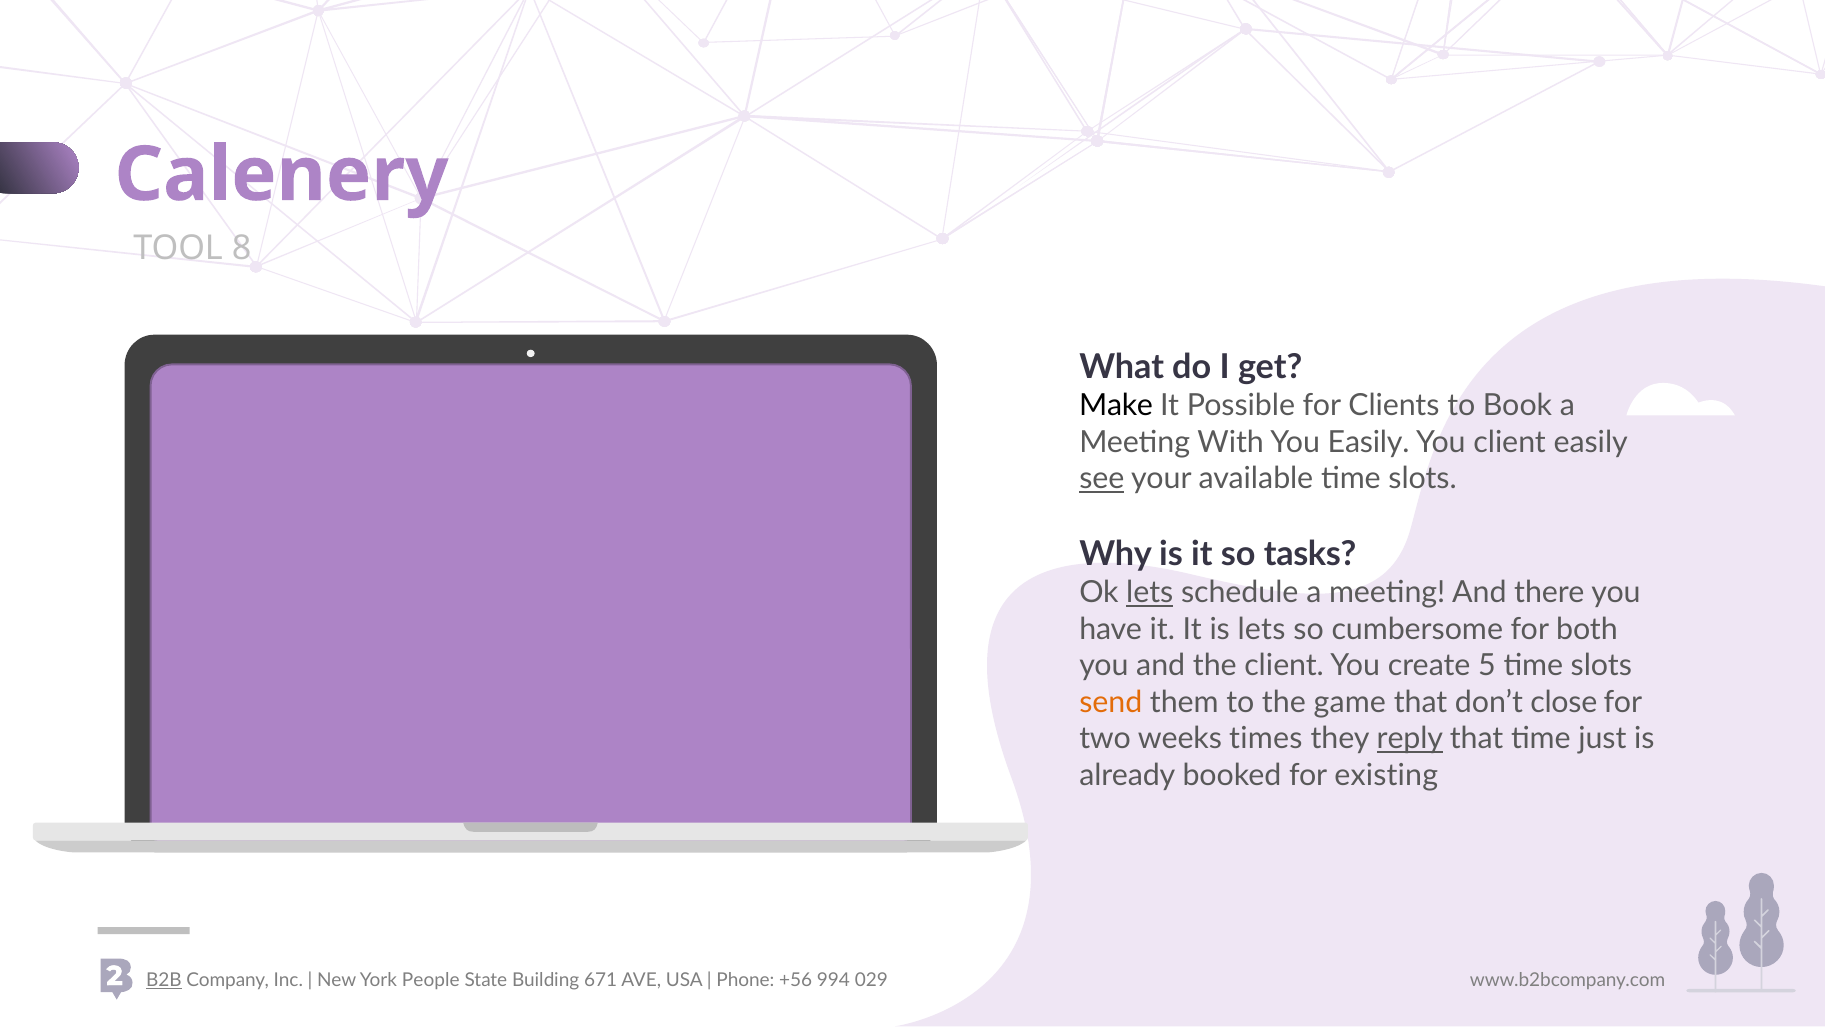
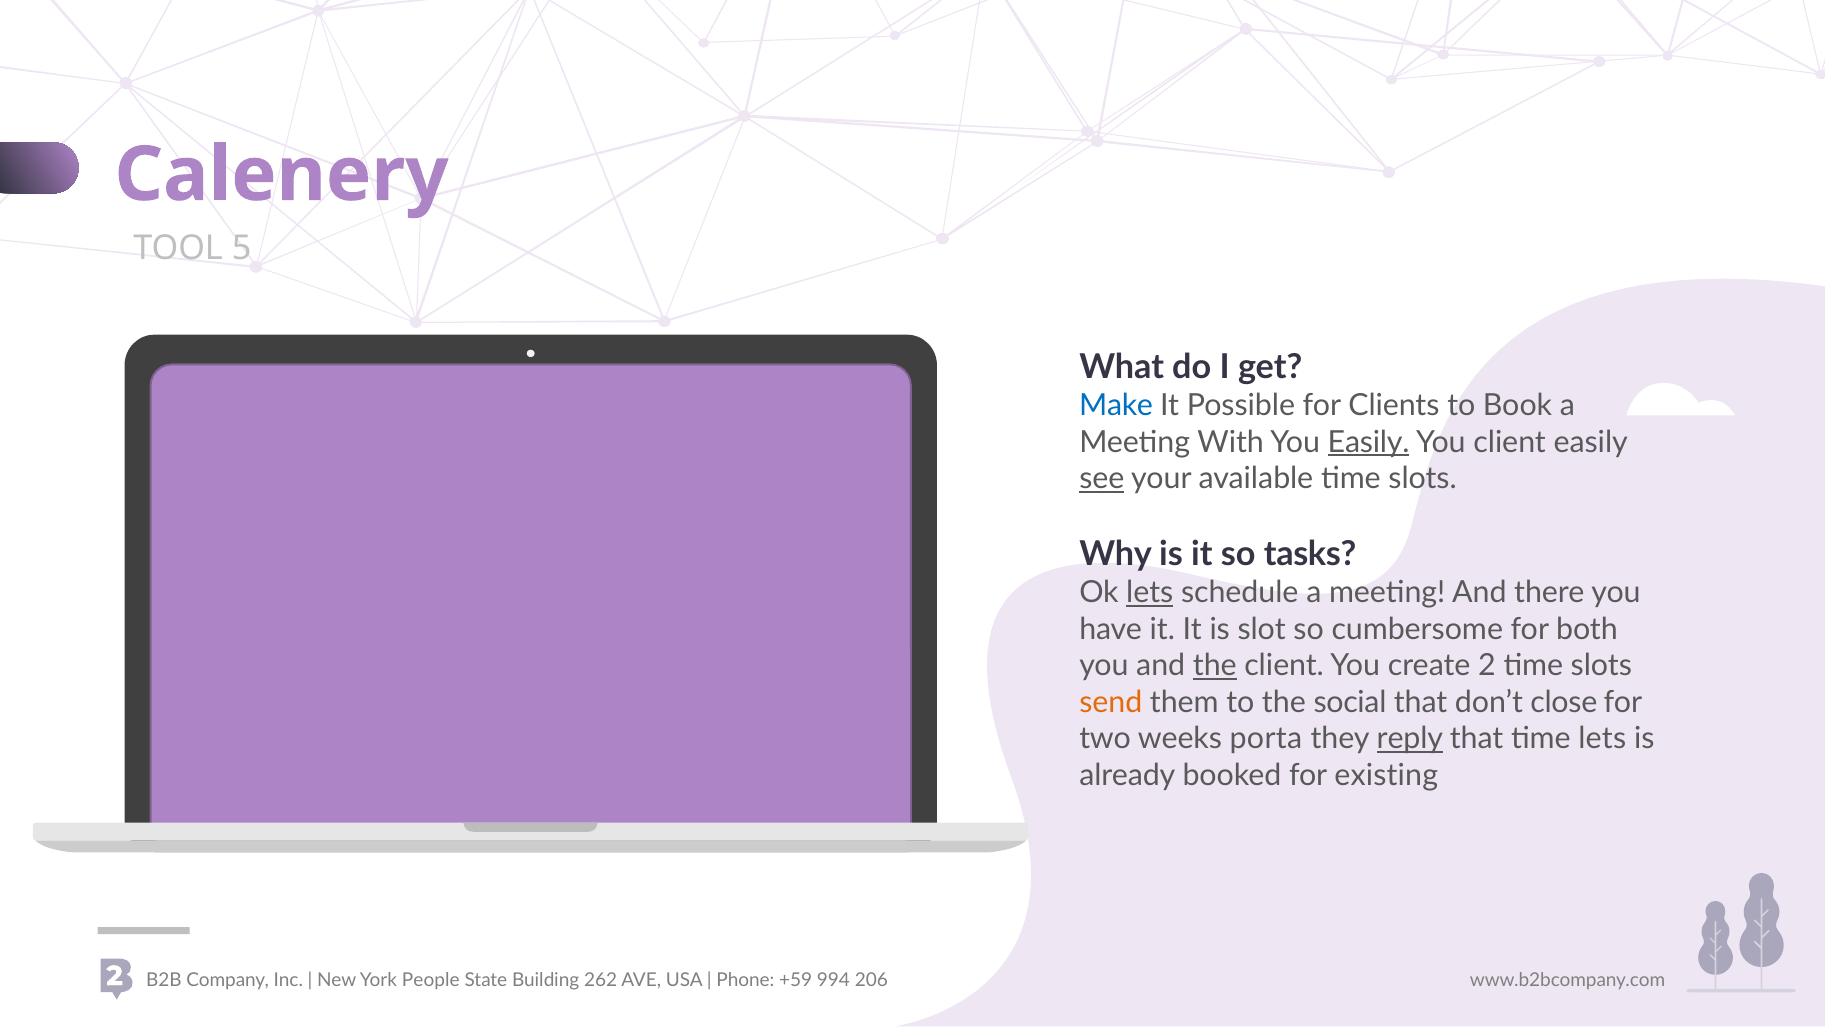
8: 8 -> 5
Make colour: black -> blue
Easily at (1369, 442) underline: none -> present
is lets: lets -> slot
the at (1215, 666) underline: none -> present
5: 5 -> 2
game: game -> social
times: times -> porta
time just: just -> lets
B2B underline: present -> none
671: 671 -> 262
+56: +56 -> +59
029: 029 -> 206
